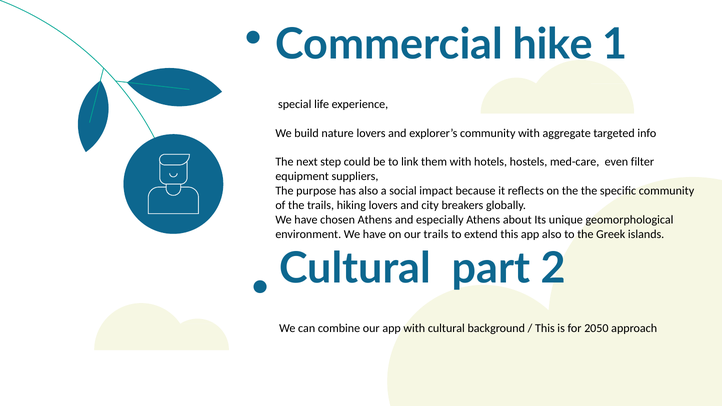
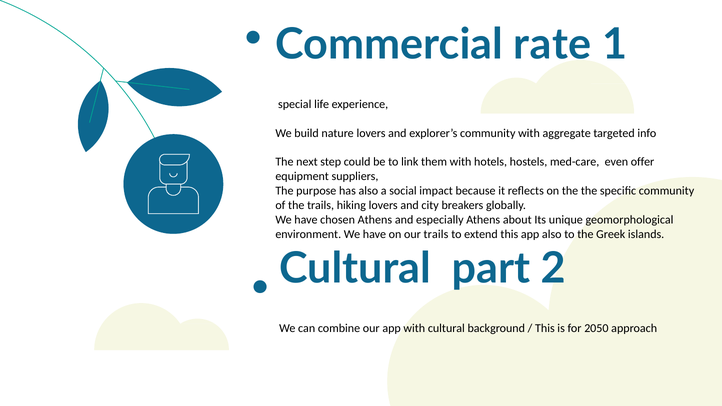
hike: hike -> rate
filter: filter -> offer
